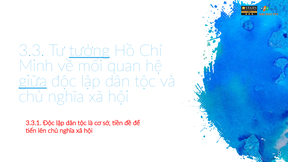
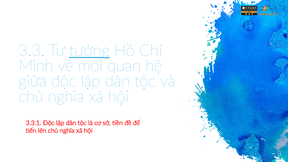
giữa underline: present -> none
